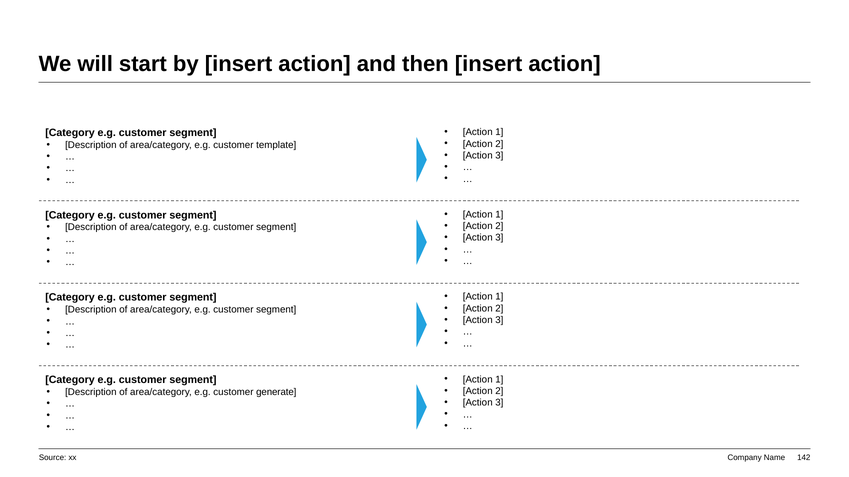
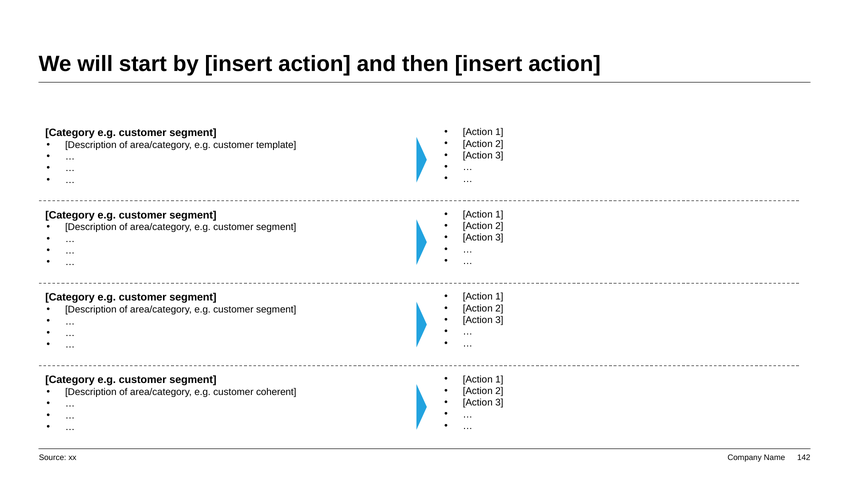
generate: generate -> coherent
